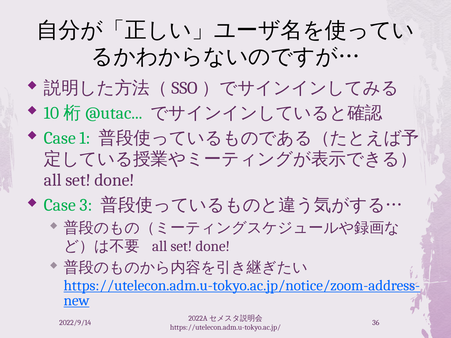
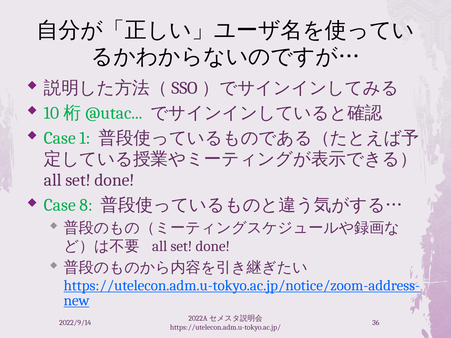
3: 3 -> 8
